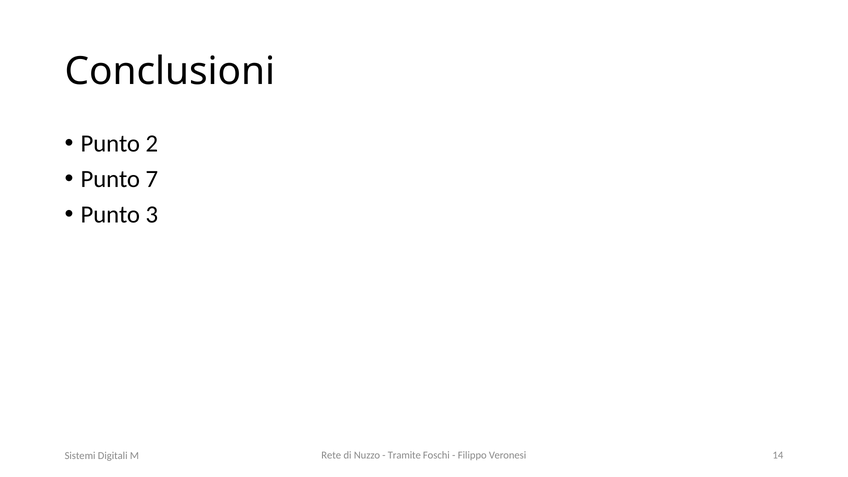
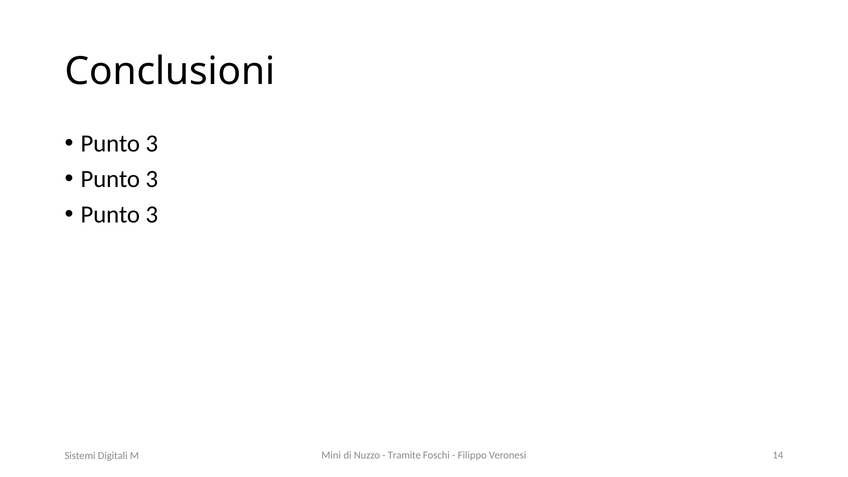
2 at (152, 143): 2 -> 3
7 at (152, 179): 7 -> 3
Rete: Rete -> Mini
